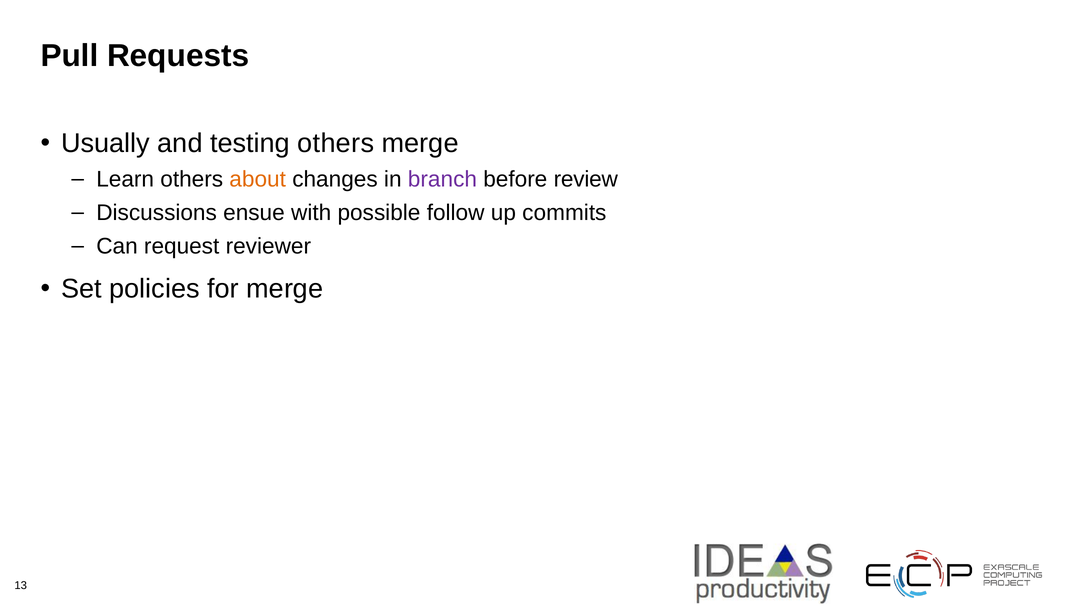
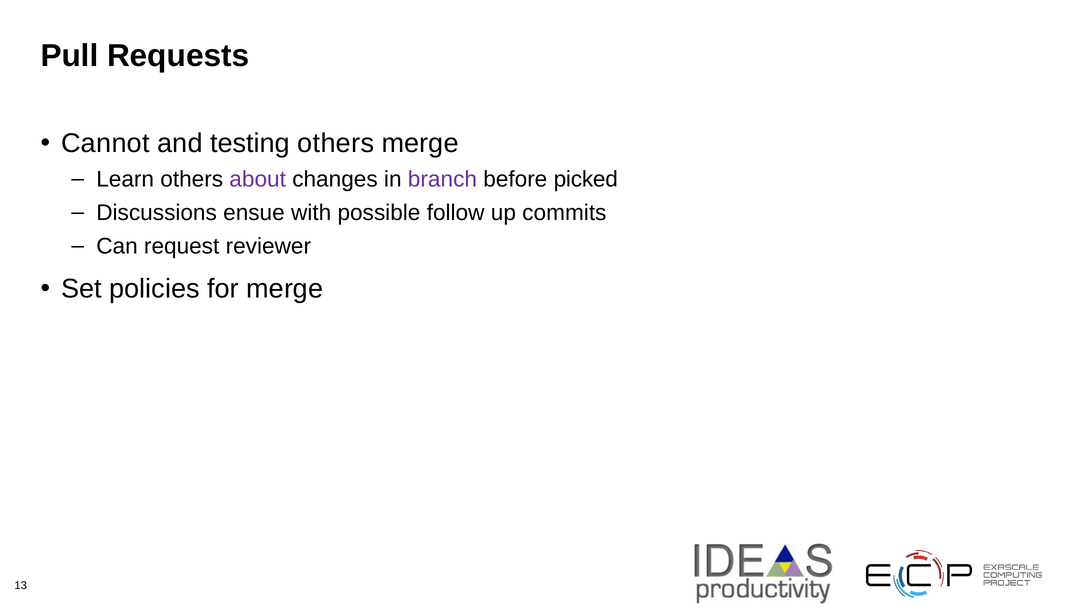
Usually: Usually -> Cannot
about colour: orange -> purple
review: review -> picked
